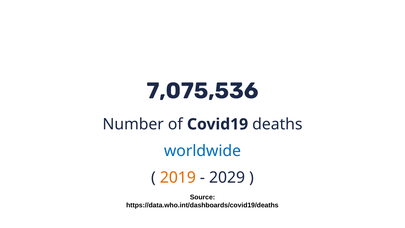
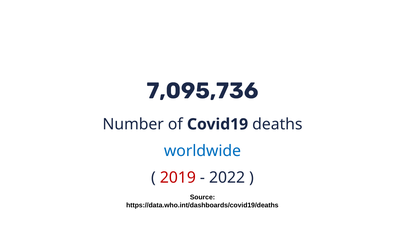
7,075,536: 7,075,536 -> 7,095,736
2019 colour: orange -> red
2029: 2029 -> 2022
